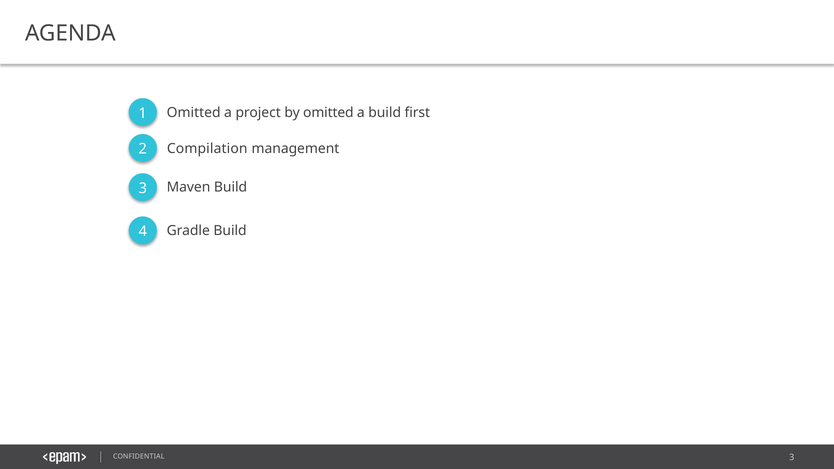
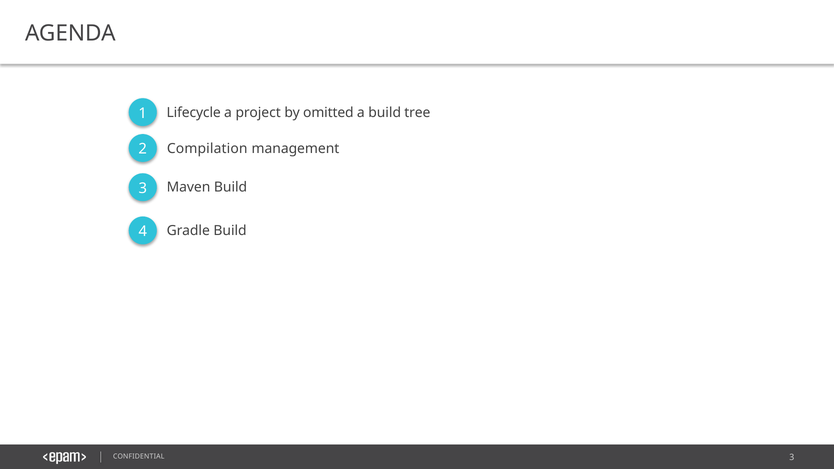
Omitted at (194, 113): Omitted -> Lifecycle
first: first -> tree
